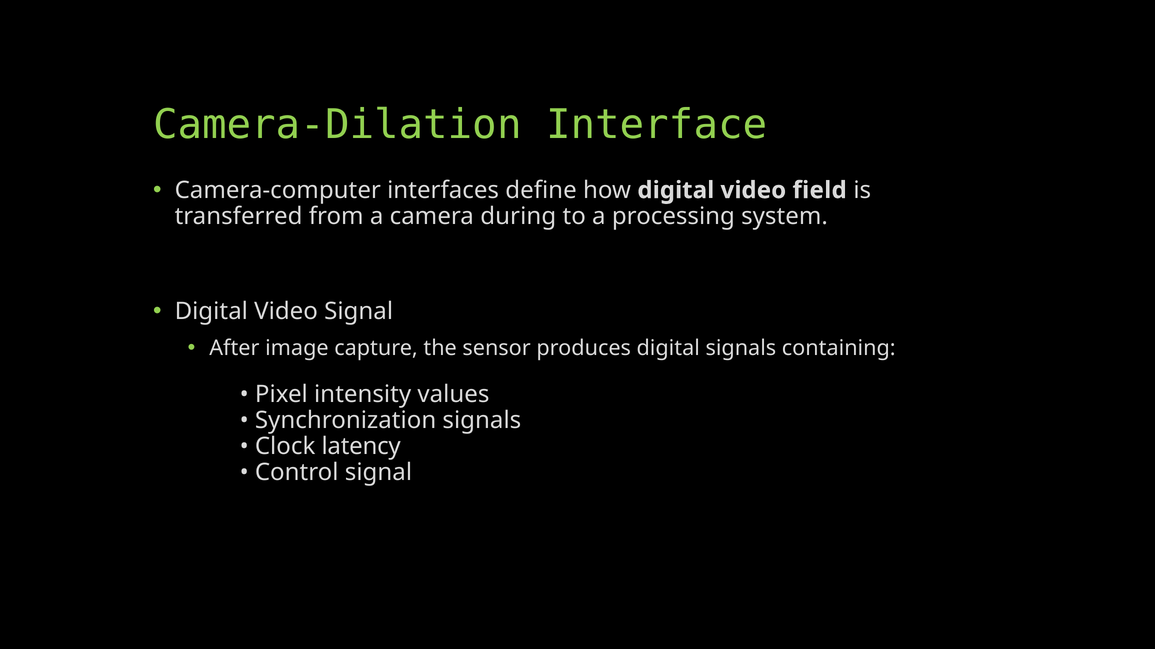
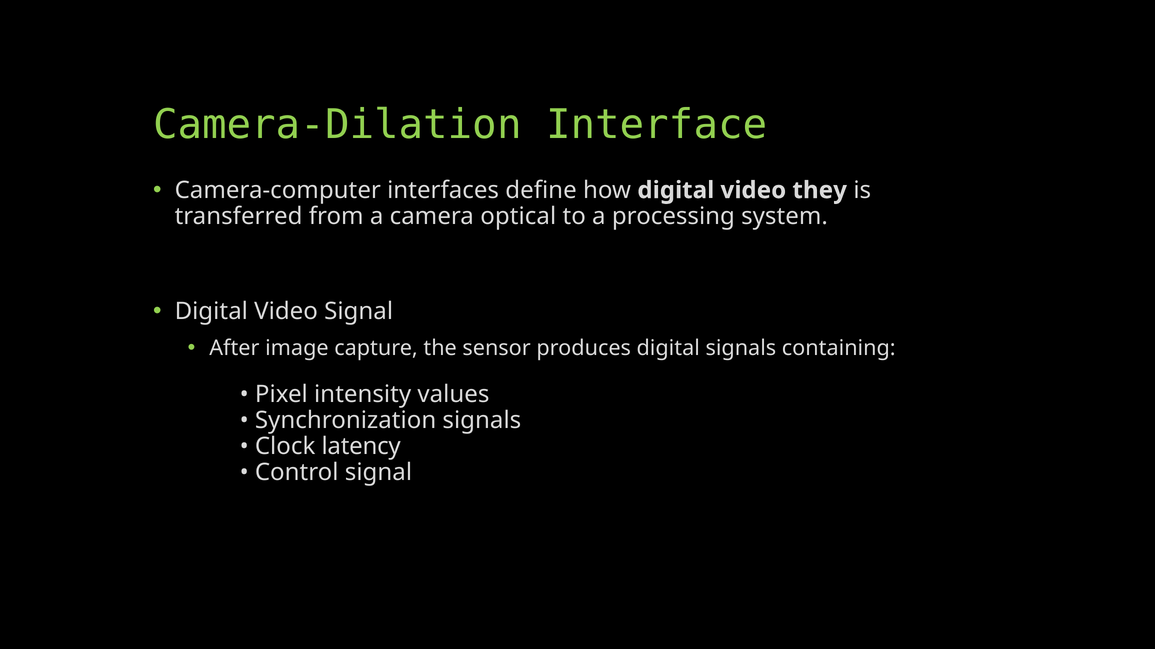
field: field -> they
during: during -> optical
